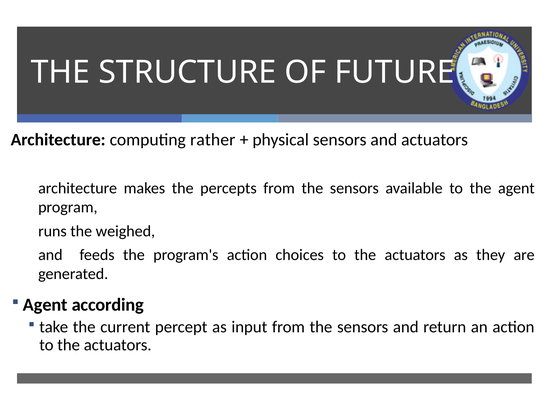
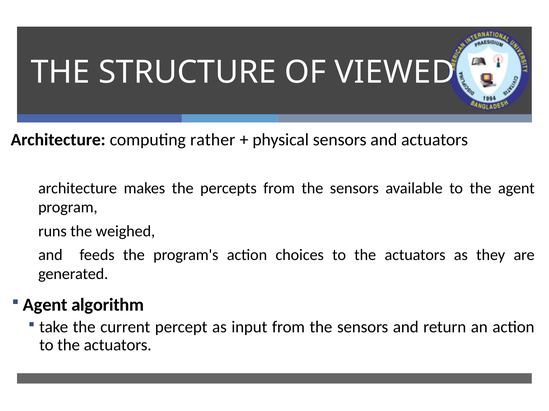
FUTURE: FUTURE -> VIEWED
according: according -> algorithm
